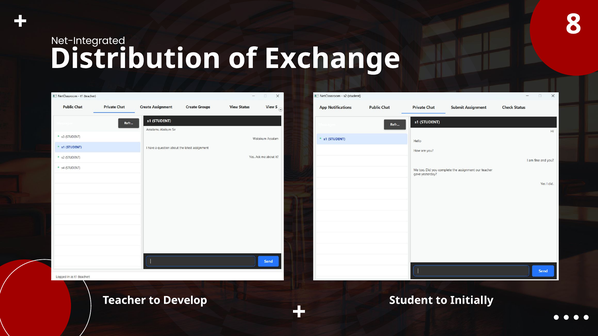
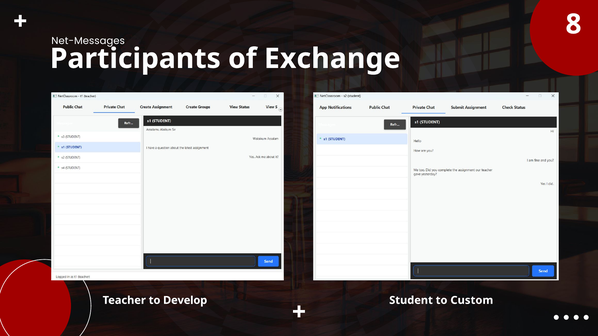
Net-Integrated: Net-Integrated -> Net-Messages
Distribution: Distribution -> Participants
Initially: Initially -> Custom
